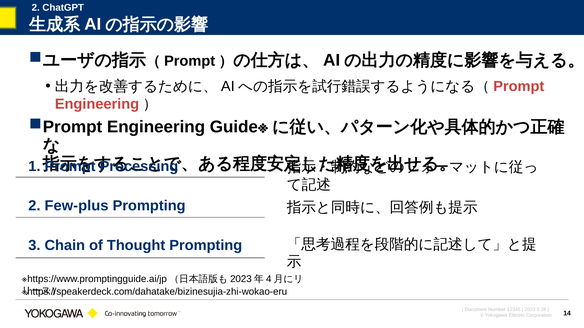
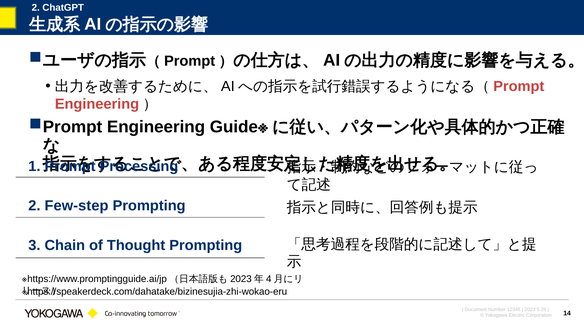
Few-plus: Few-plus -> Few-step
